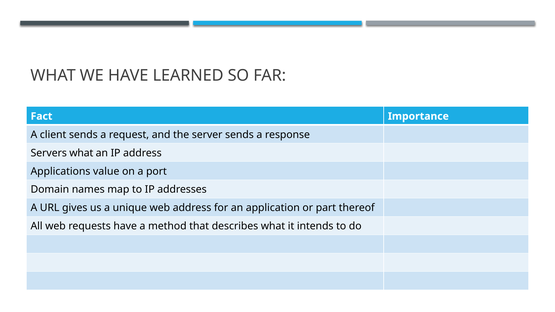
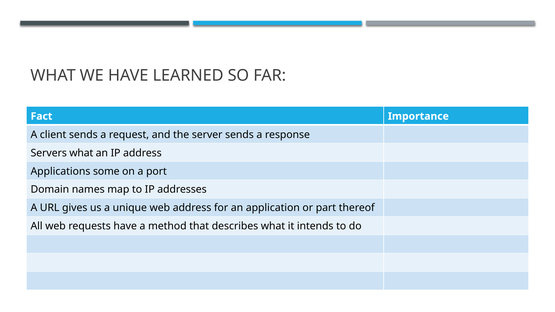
value: value -> some
